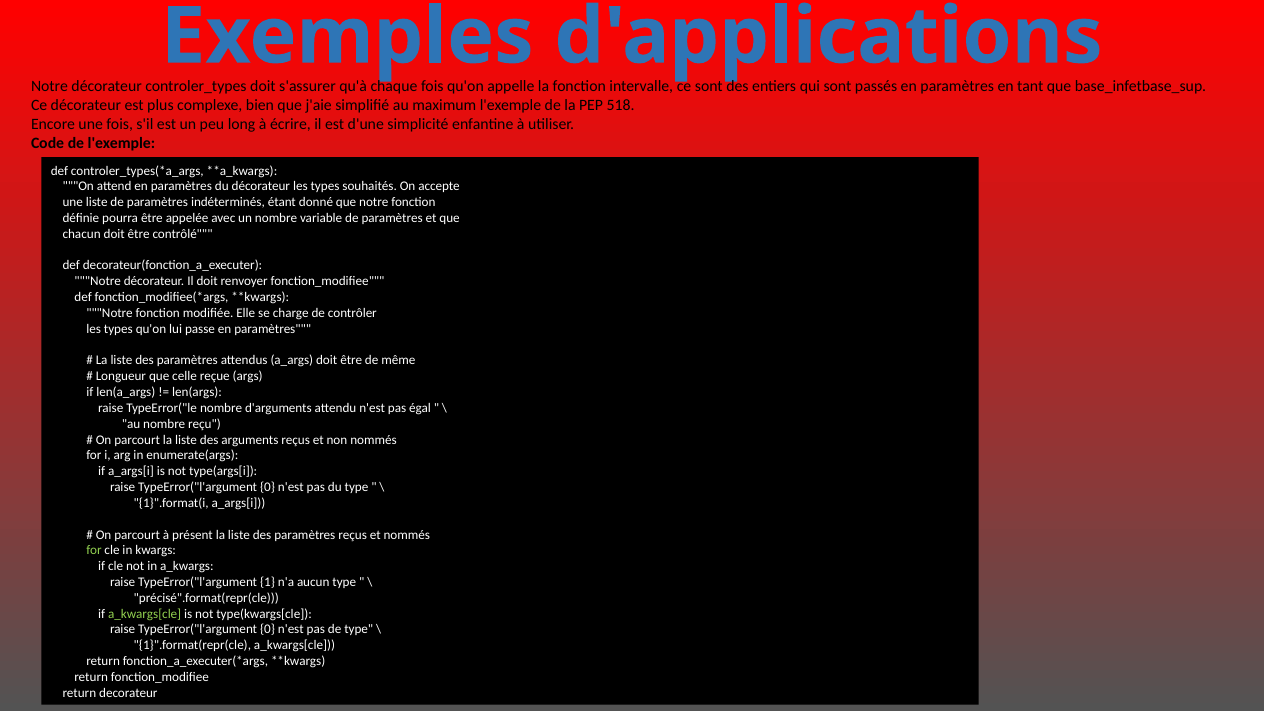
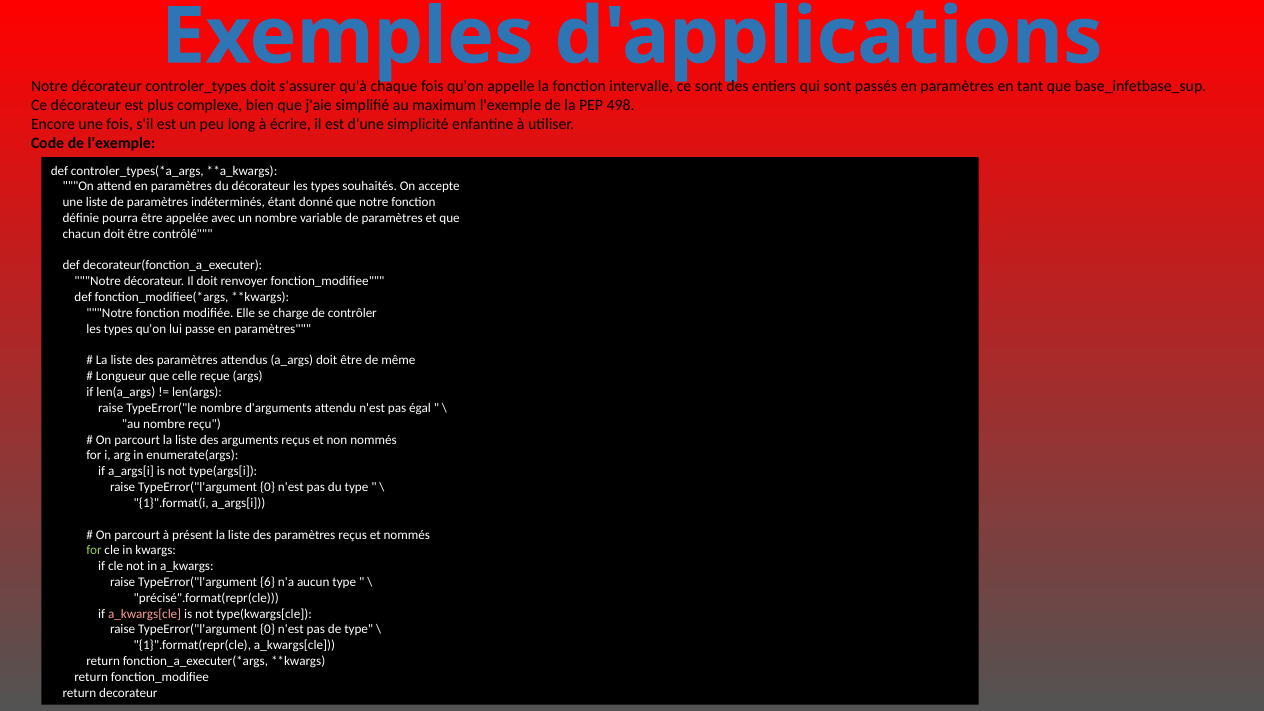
518: 518 -> 498
1: 1 -> 6
a_kwargs[cle at (145, 614) colour: light green -> pink
